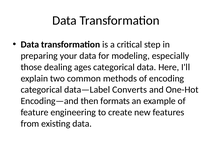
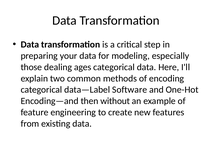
Converts: Converts -> Software
formats: formats -> without
